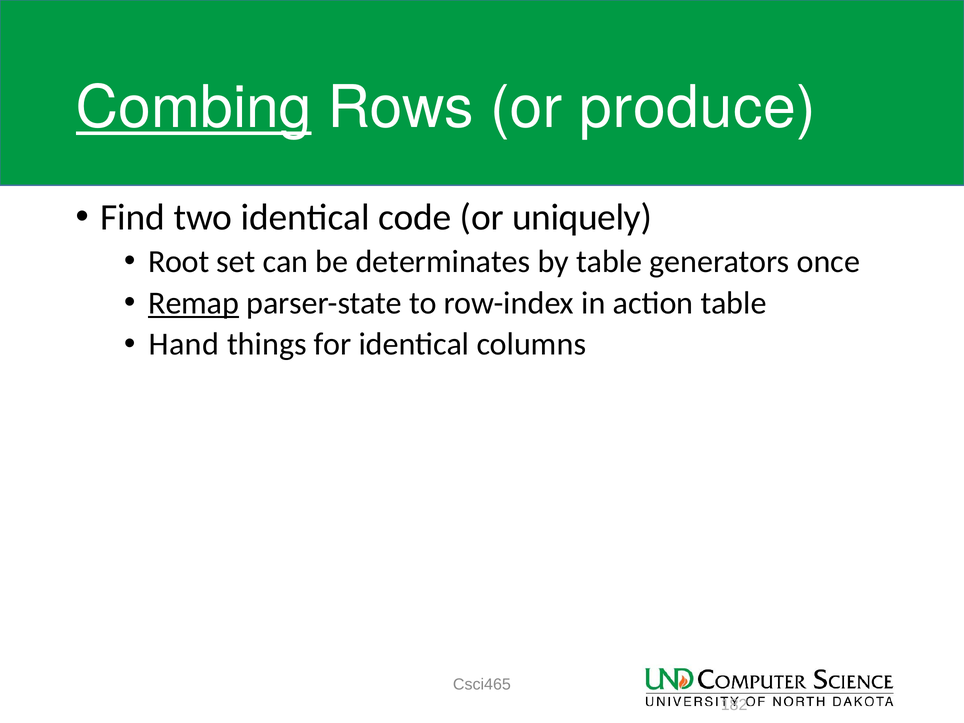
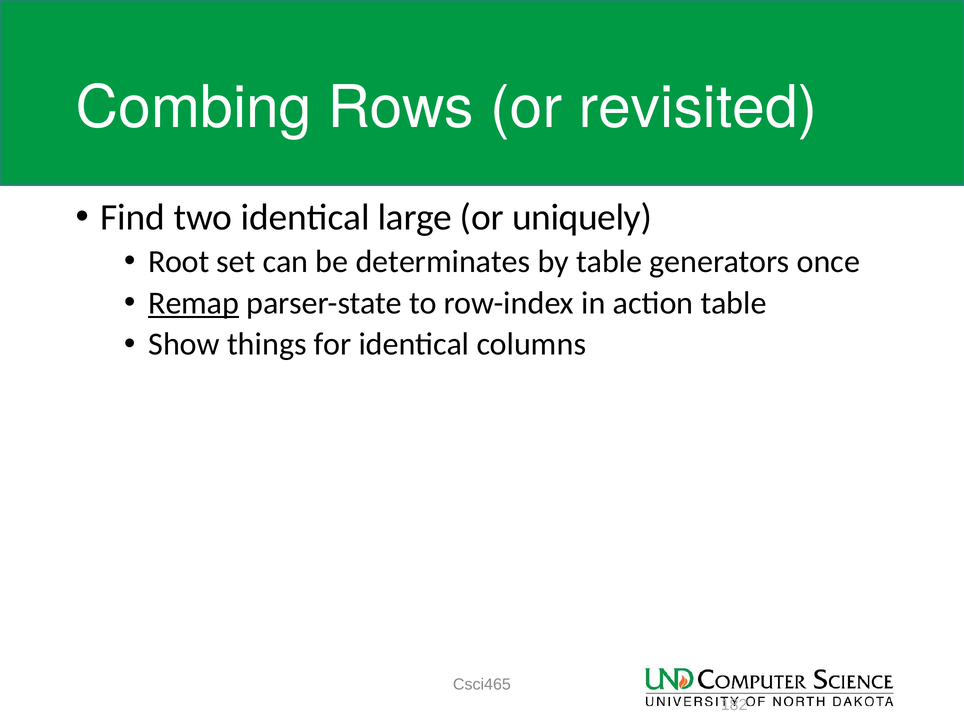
Combing underline: present -> none
produce: produce -> revisited
code: code -> large
Hand: Hand -> Show
